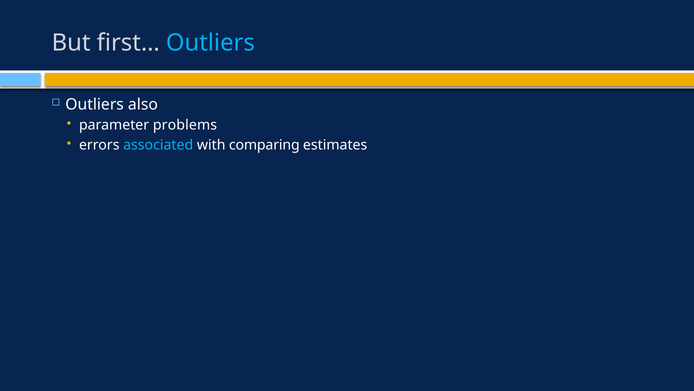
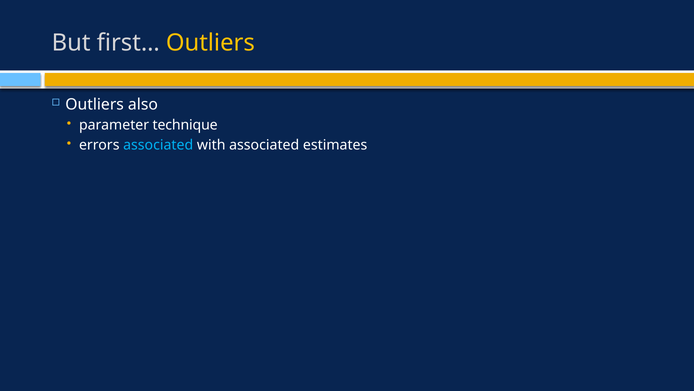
Outliers at (210, 43) colour: light blue -> yellow
problems: problems -> technique
with comparing: comparing -> associated
